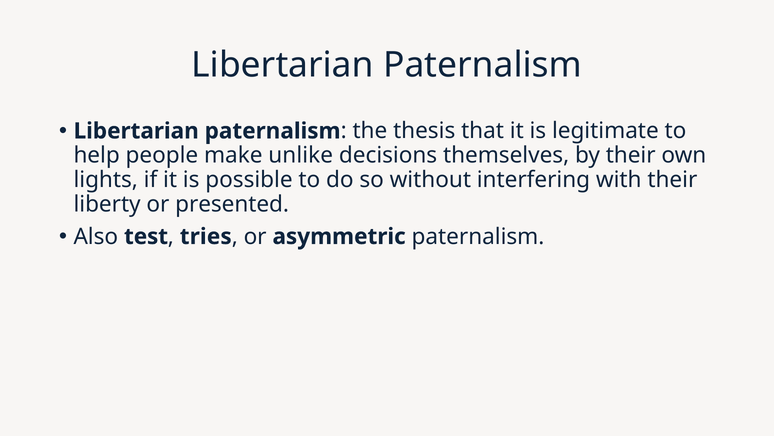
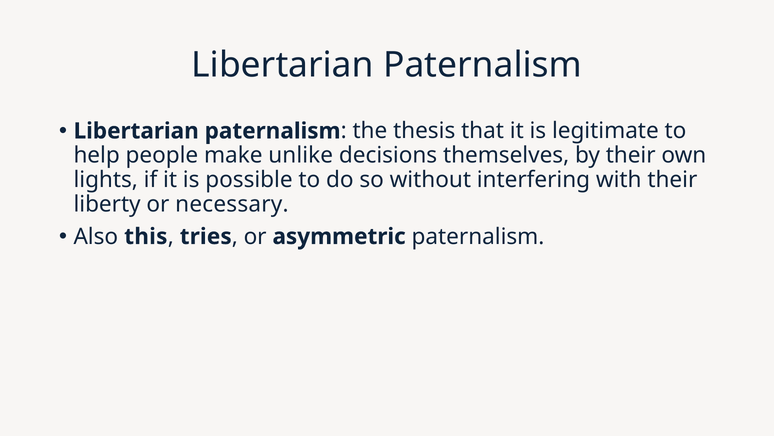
presented: presented -> necessary
test: test -> this
